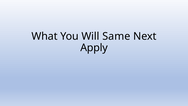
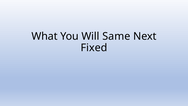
Apply: Apply -> Fixed
